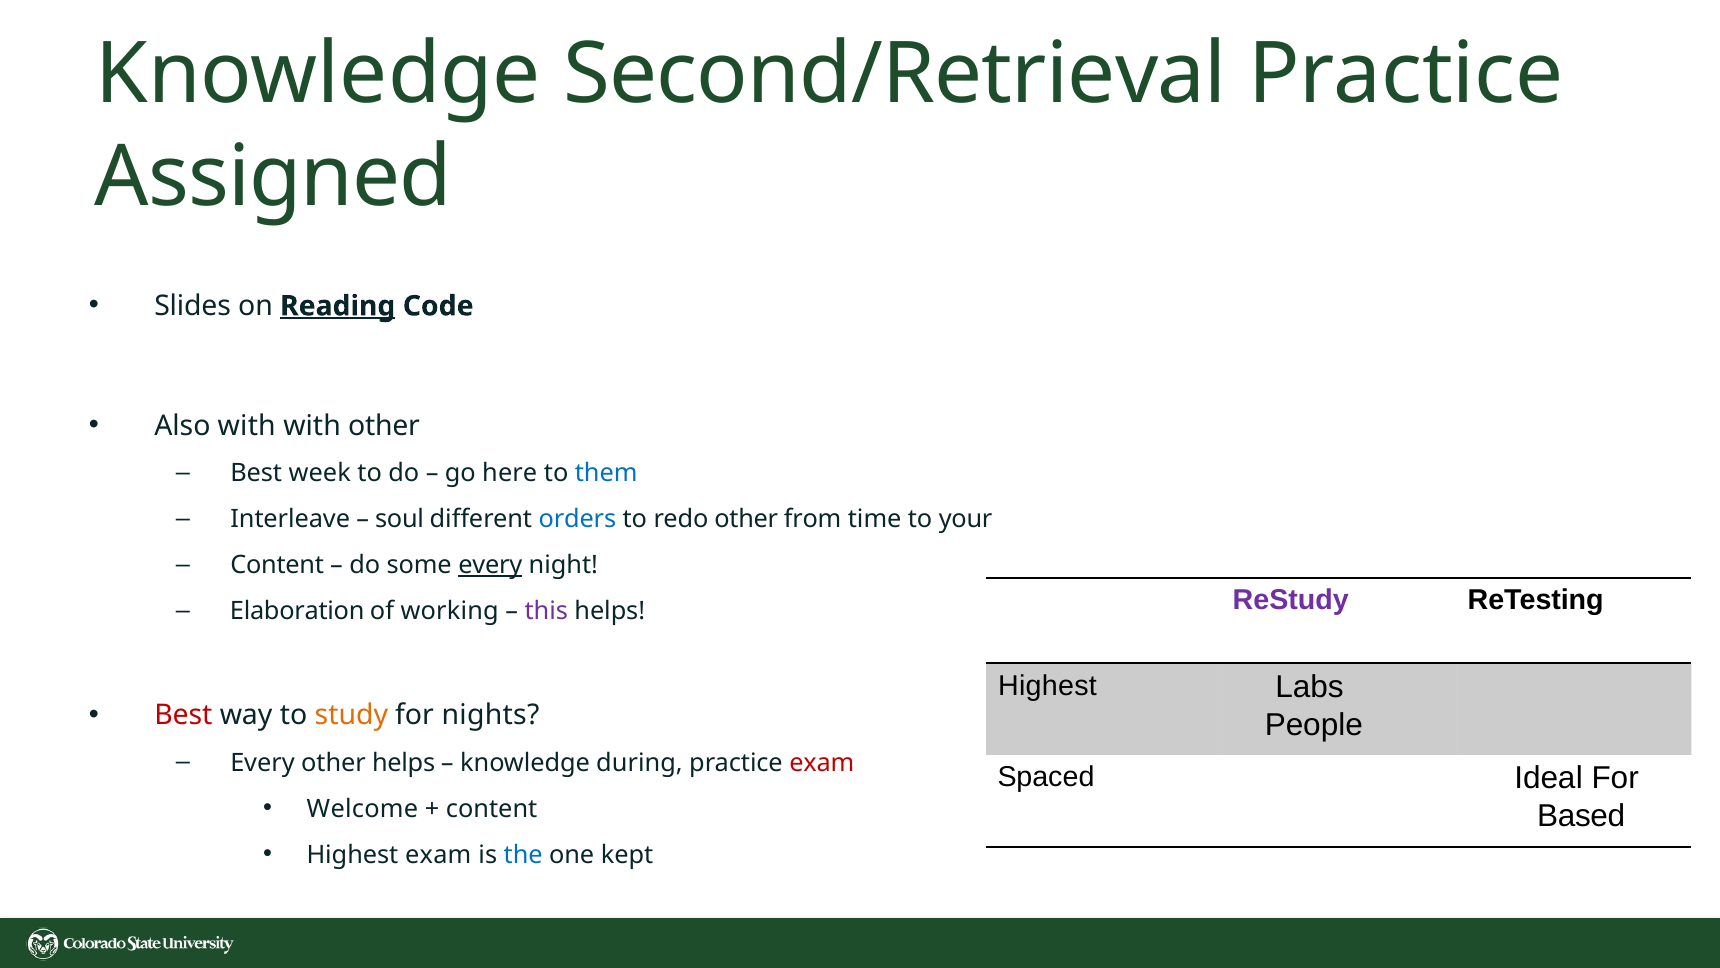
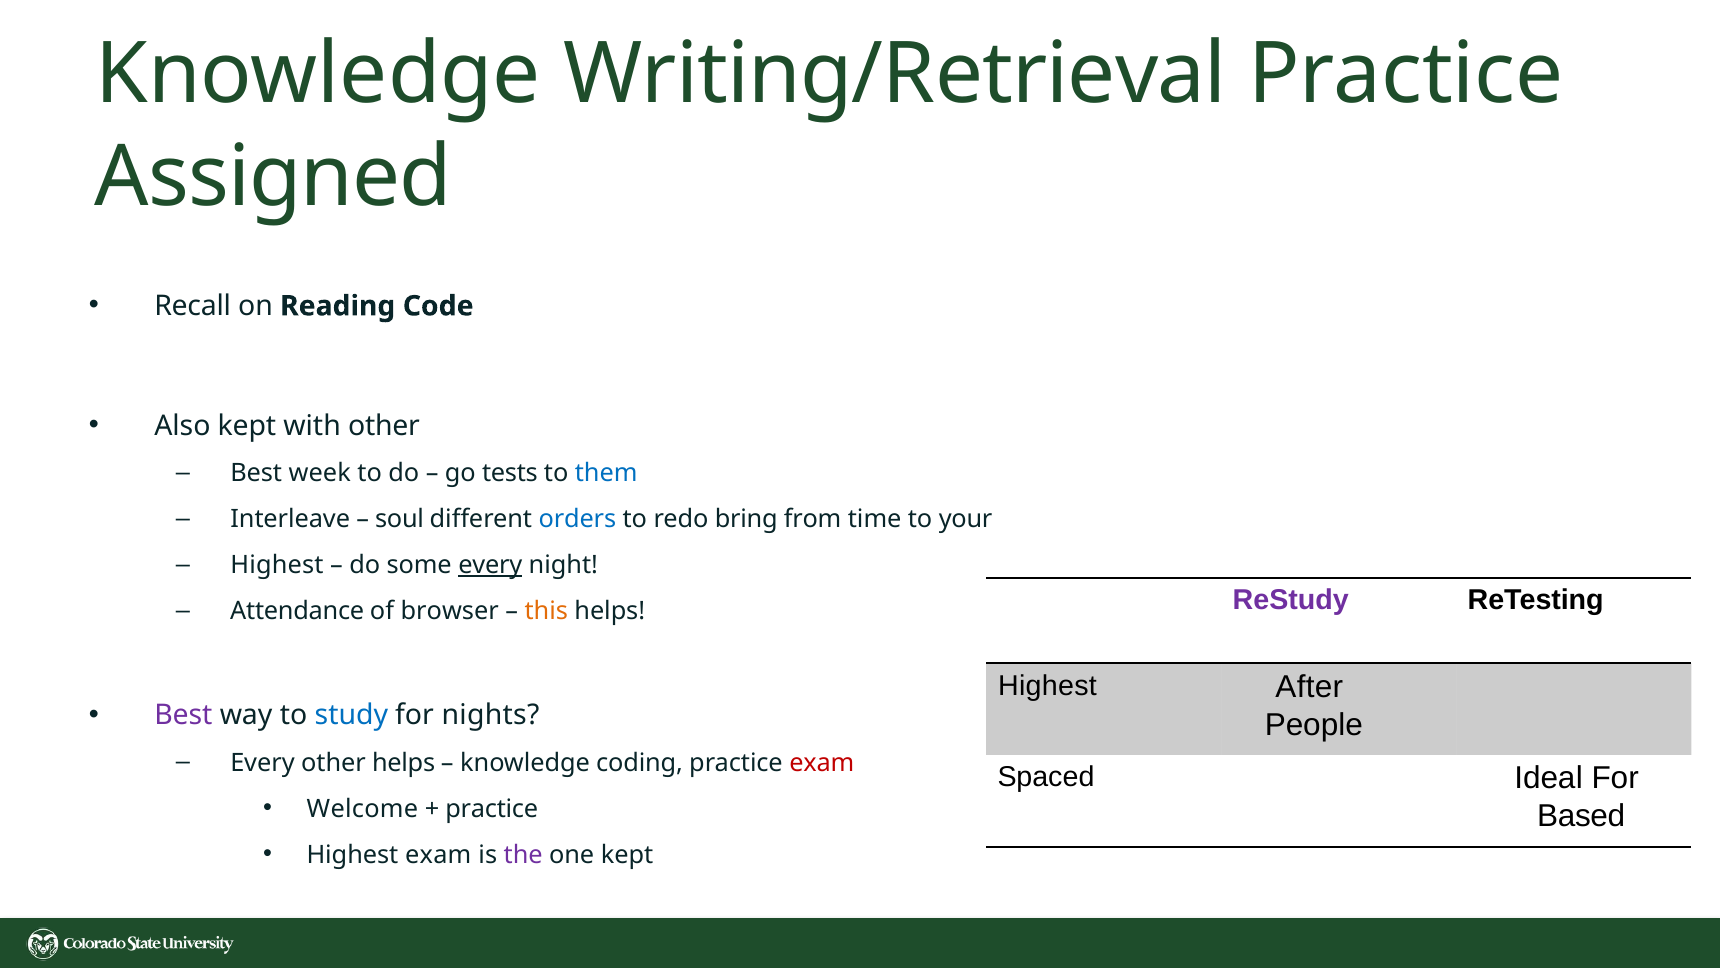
Second/Retrieval: Second/Retrieval -> Writing/Retrieval
Slides: Slides -> Recall
Reading underline: present -> none
Also with: with -> kept
here: here -> tests
redo other: other -> bring
Content at (277, 565): Content -> Highest
Elaboration: Elaboration -> Attendance
working: working -> browser
this colour: purple -> orange
Labs: Labs -> After
Best at (183, 715) colour: red -> purple
study colour: orange -> blue
during: during -> coding
content at (492, 809): content -> practice
the colour: blue -> purple
